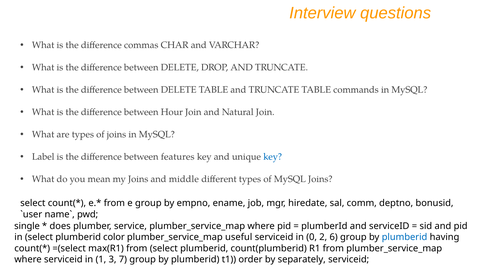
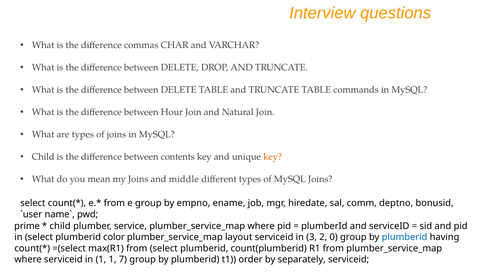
Label at (43, 157): Label -> Child
features: features -> contents
key at (273, 157) colour: blue -> orange
single: single -> prime
does at (60, 226): does -> child
useful: useful -> layout
0: 0 -> 3
6: 6 -> 0
1 3: 3 -> 1
